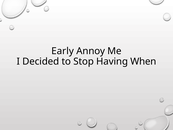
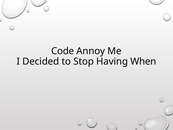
Early: Early -> Code
